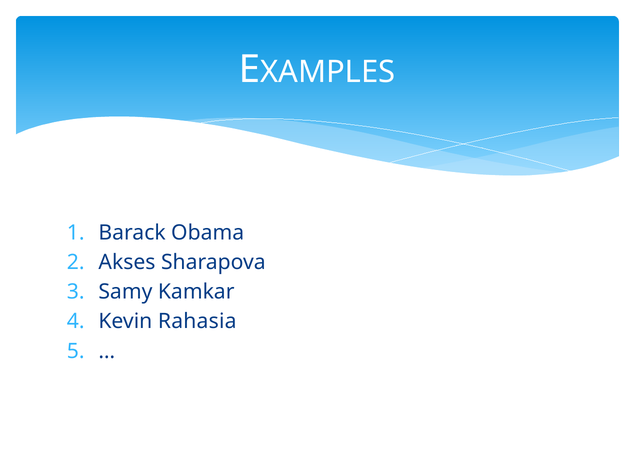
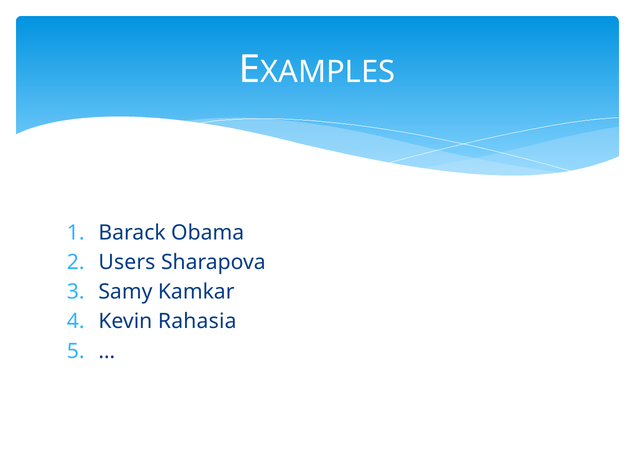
Akses: Akses -> Users
